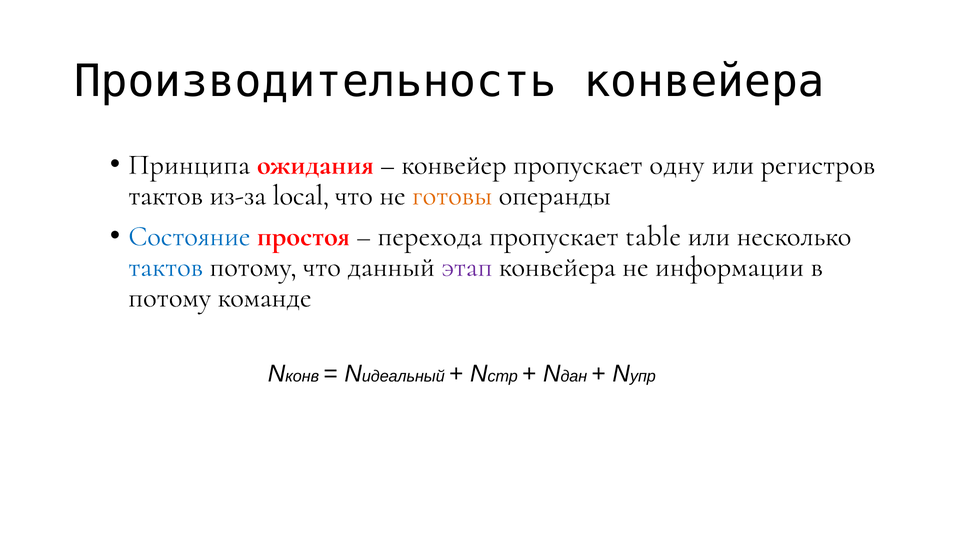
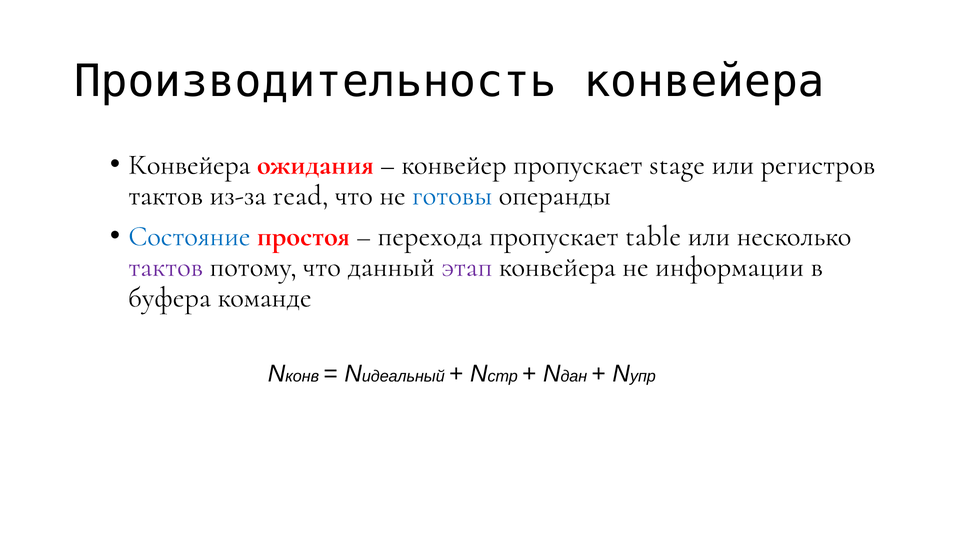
Принципа at (189, 164): Принципа -> Конвейера
одну: одну -> stage
local: local -> read
готовы colour: orange -> blue
тактов at (166, 266) colour: blue -> purple
потому at (170, 297): потому -> буфера
